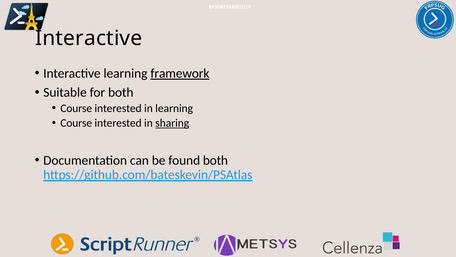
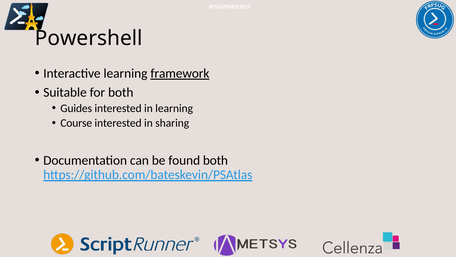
Interactive at (89, 38): Interactive -> Powershell
Course at (76, 108): Course -> Guides
sharing underline: present -> none
